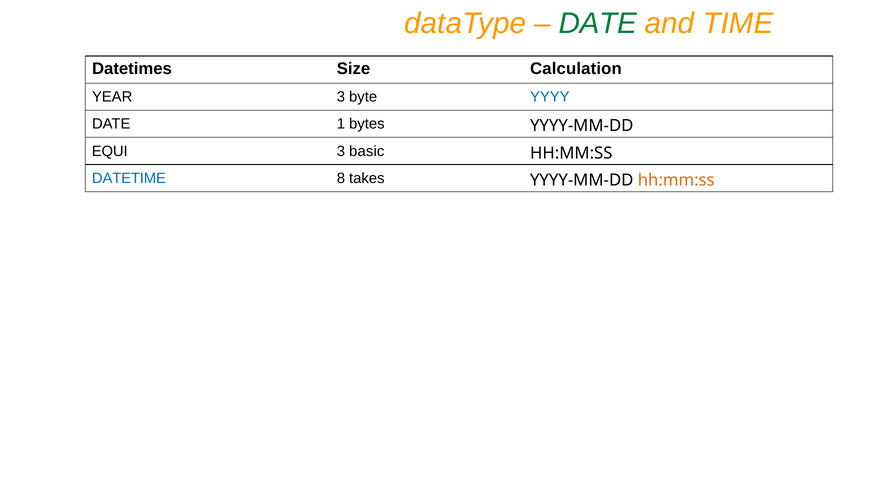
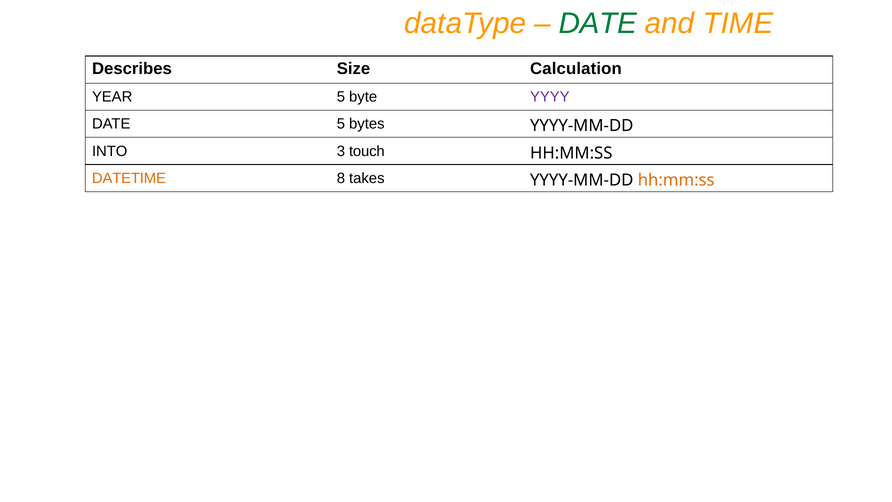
Datetimes: Datetimes -> Describes
YEAR 3: 3 -> 5
YYYY colour: blue -> purple
DATE 1: 1 -> 5
EQUI: EQUI -> INTO
basic: basic -> touch
DATETIME colour: blue -> orange
